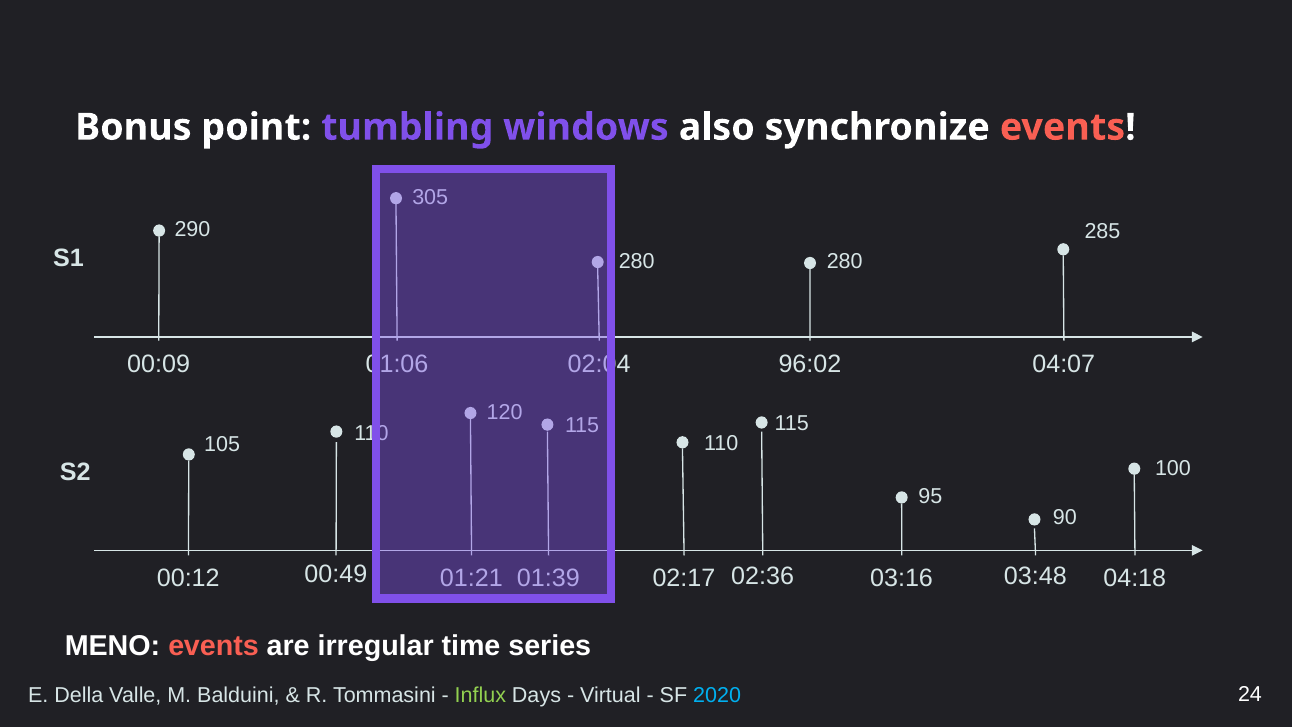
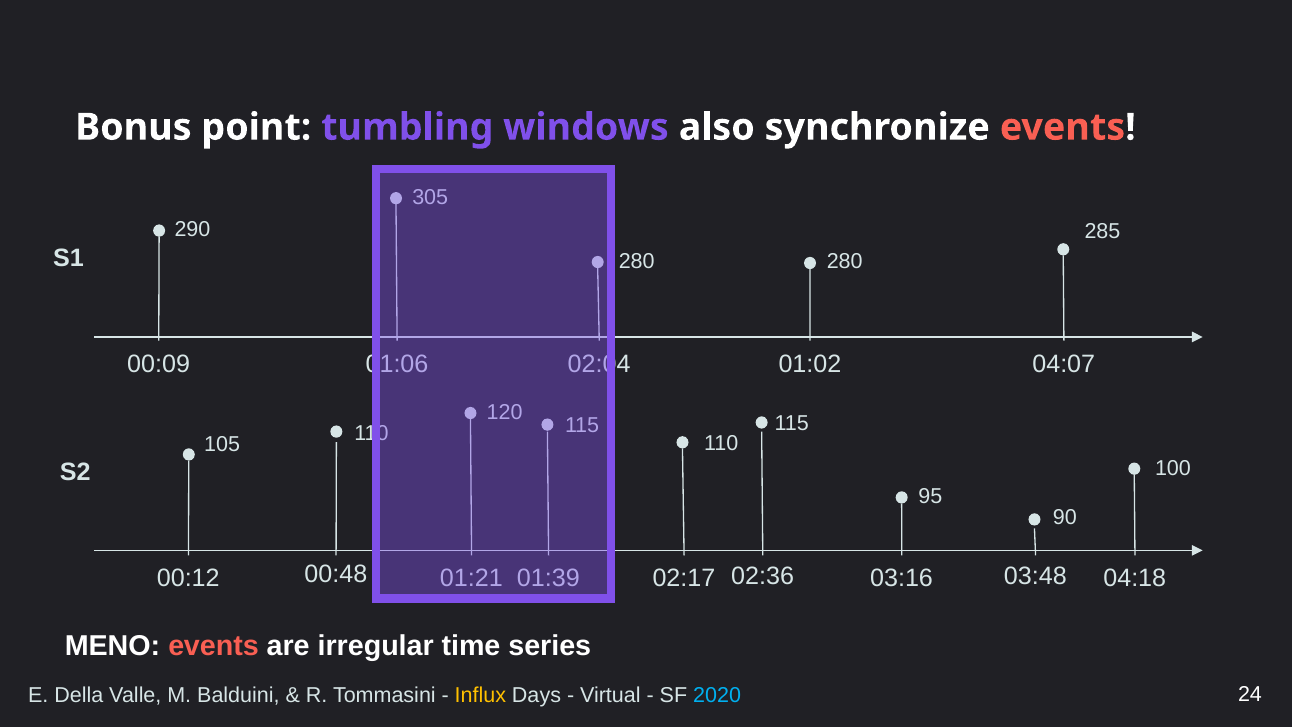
96:02: 96:02 -> 01:02
00:49: 00:49 -> 00:48
Influx colour: light green -> yellow
